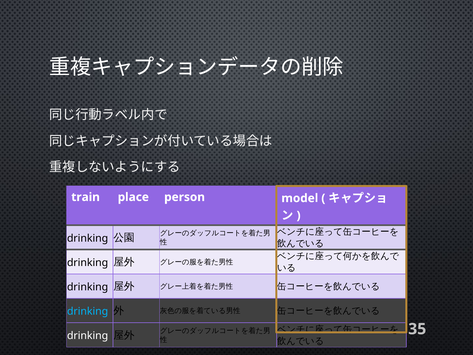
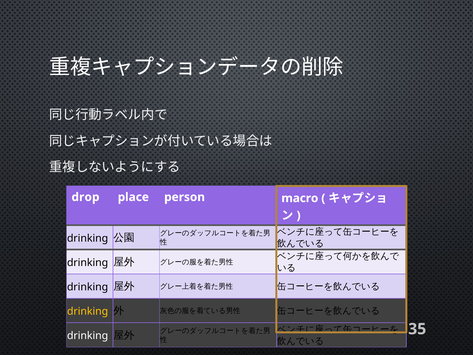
train: train -> drop
model: model -> macro
drinking at (88, 311) colour: light blue -> yellow
